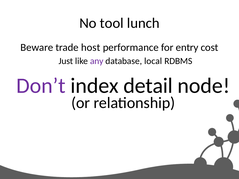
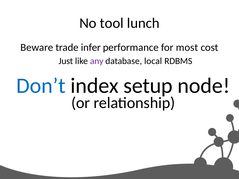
host: host -> infer
entry: entry -> most
Don’t colour: purple -> blue
detail: detail -> setup
